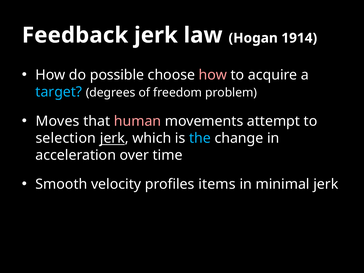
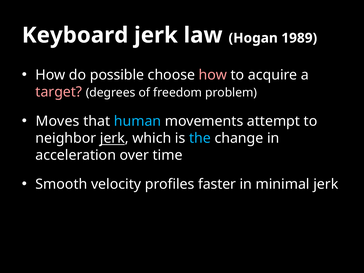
Feedback: Feedback -> Keyboard
1914: 1914 -> 1989
target colour: light blue -> pink
human colour: pink -> light blue
selection: selection -> neighbor
items: items -> faster
